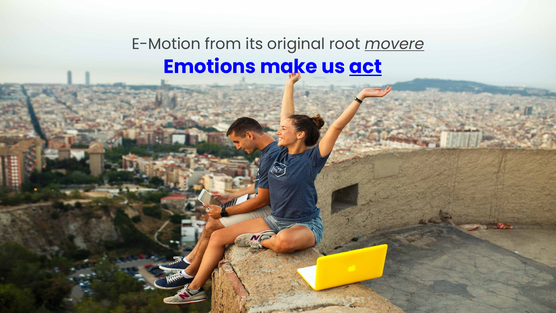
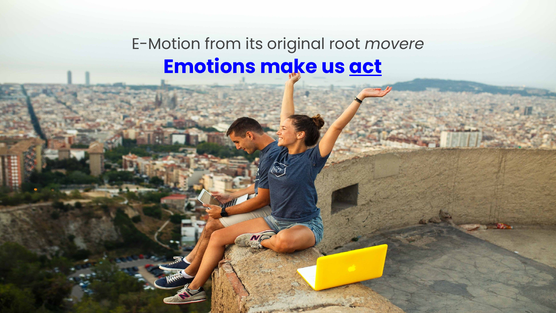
movere underline: present -> none
